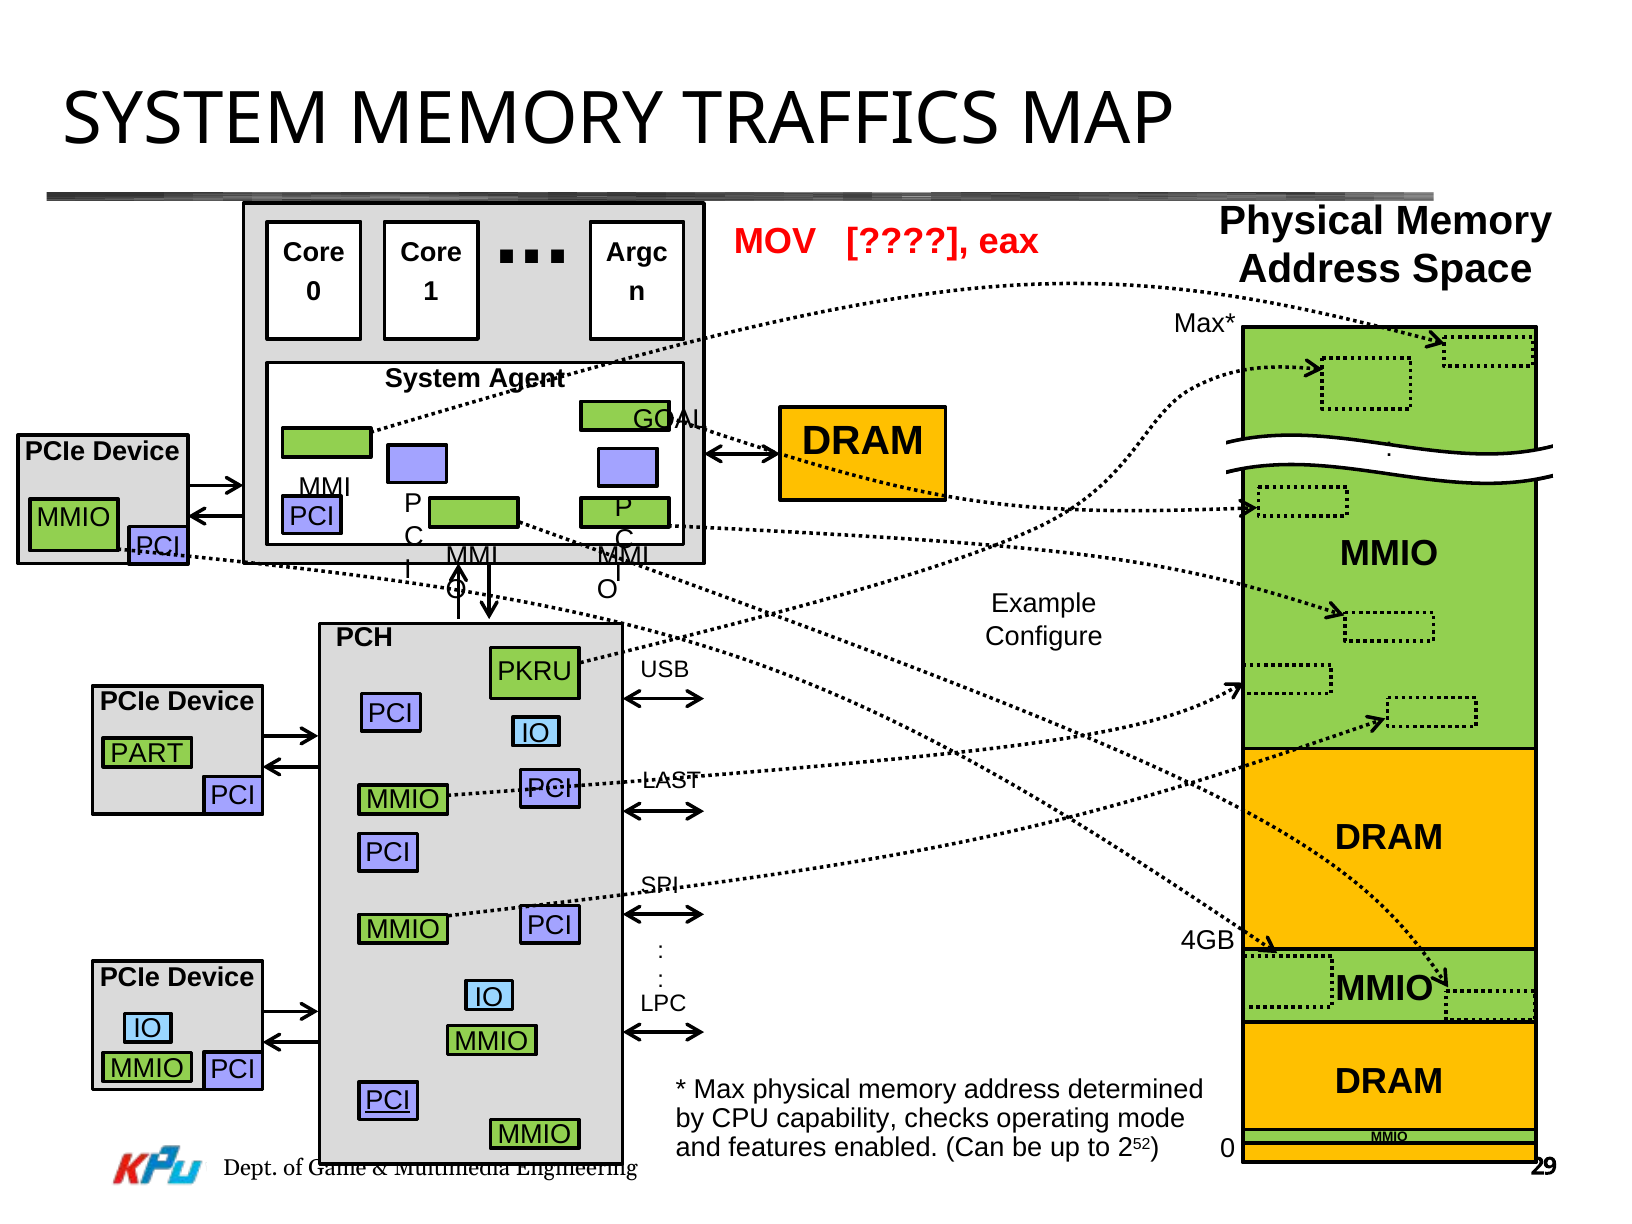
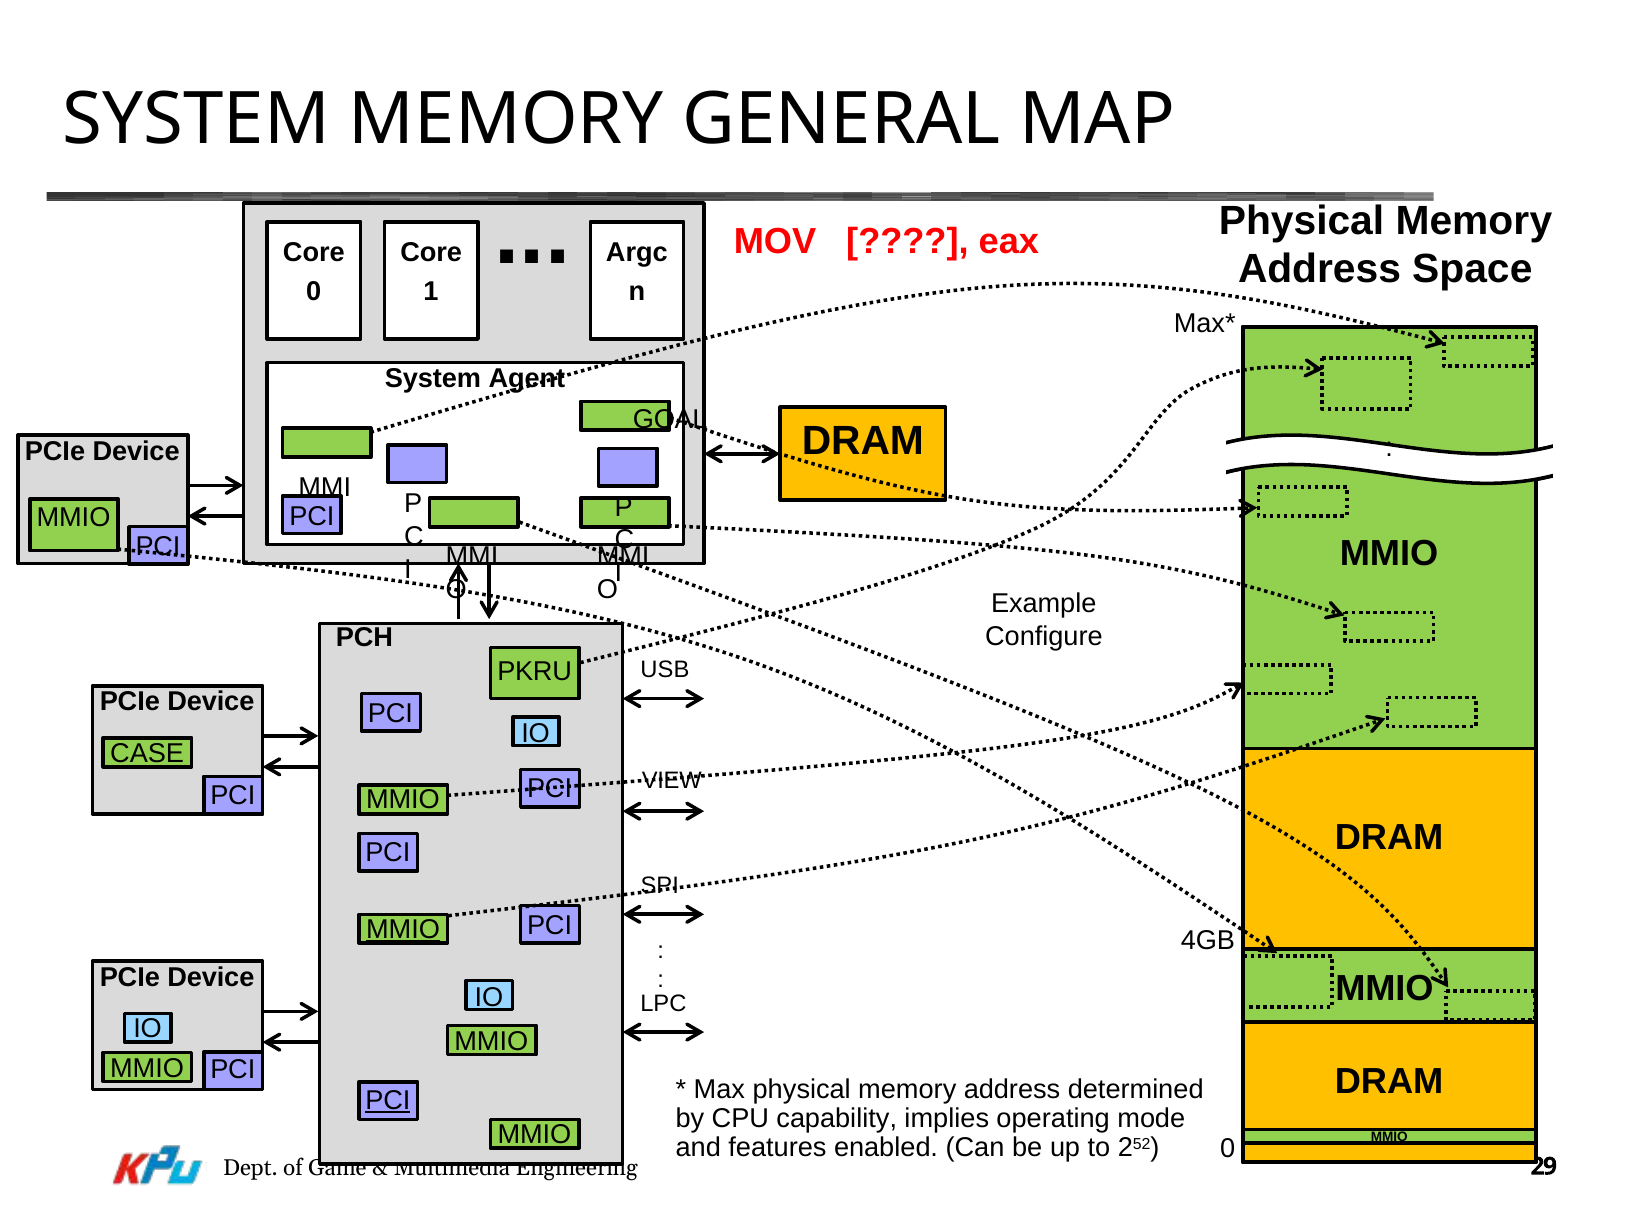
TRAFFICS: TRAFFICS -> GENERAL
PART: PART -> CASE
LAST: LAST -> VIEW
MMIO at (403, 929) underline: none -> present
checks: checks -> implies
